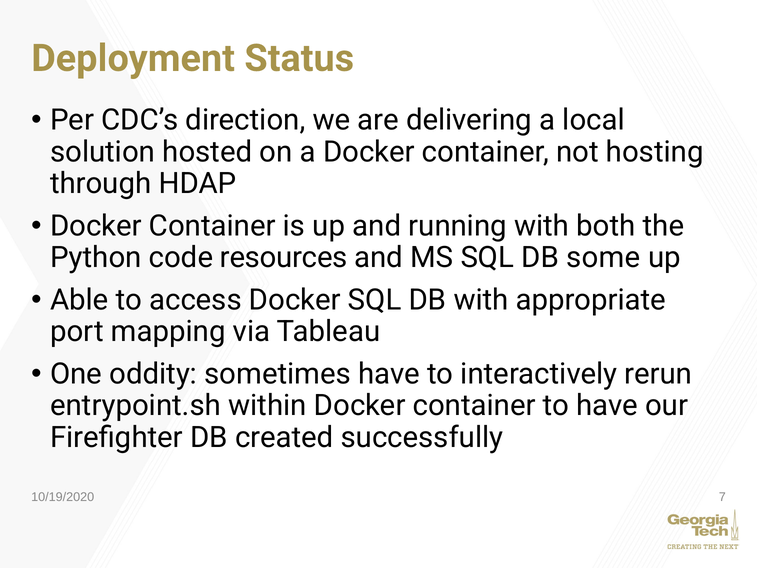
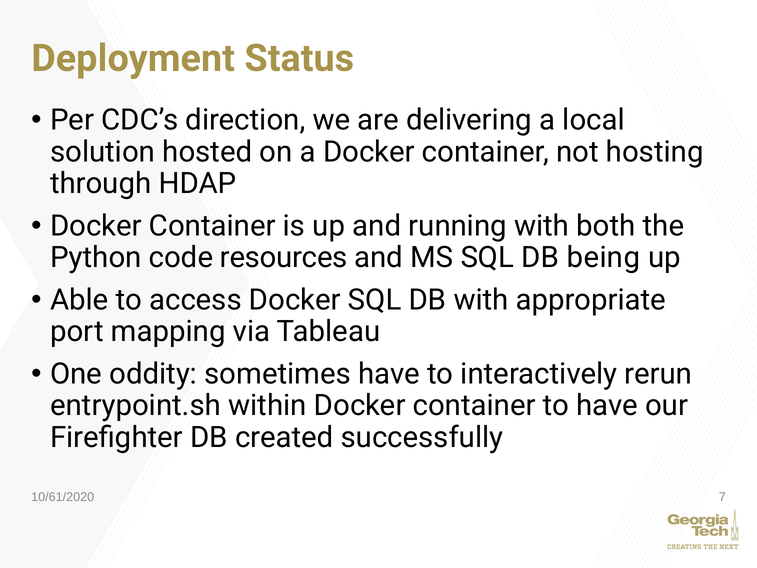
some: some -> being
10/19/2020: 10/19/2020 -> 10/61/2020
